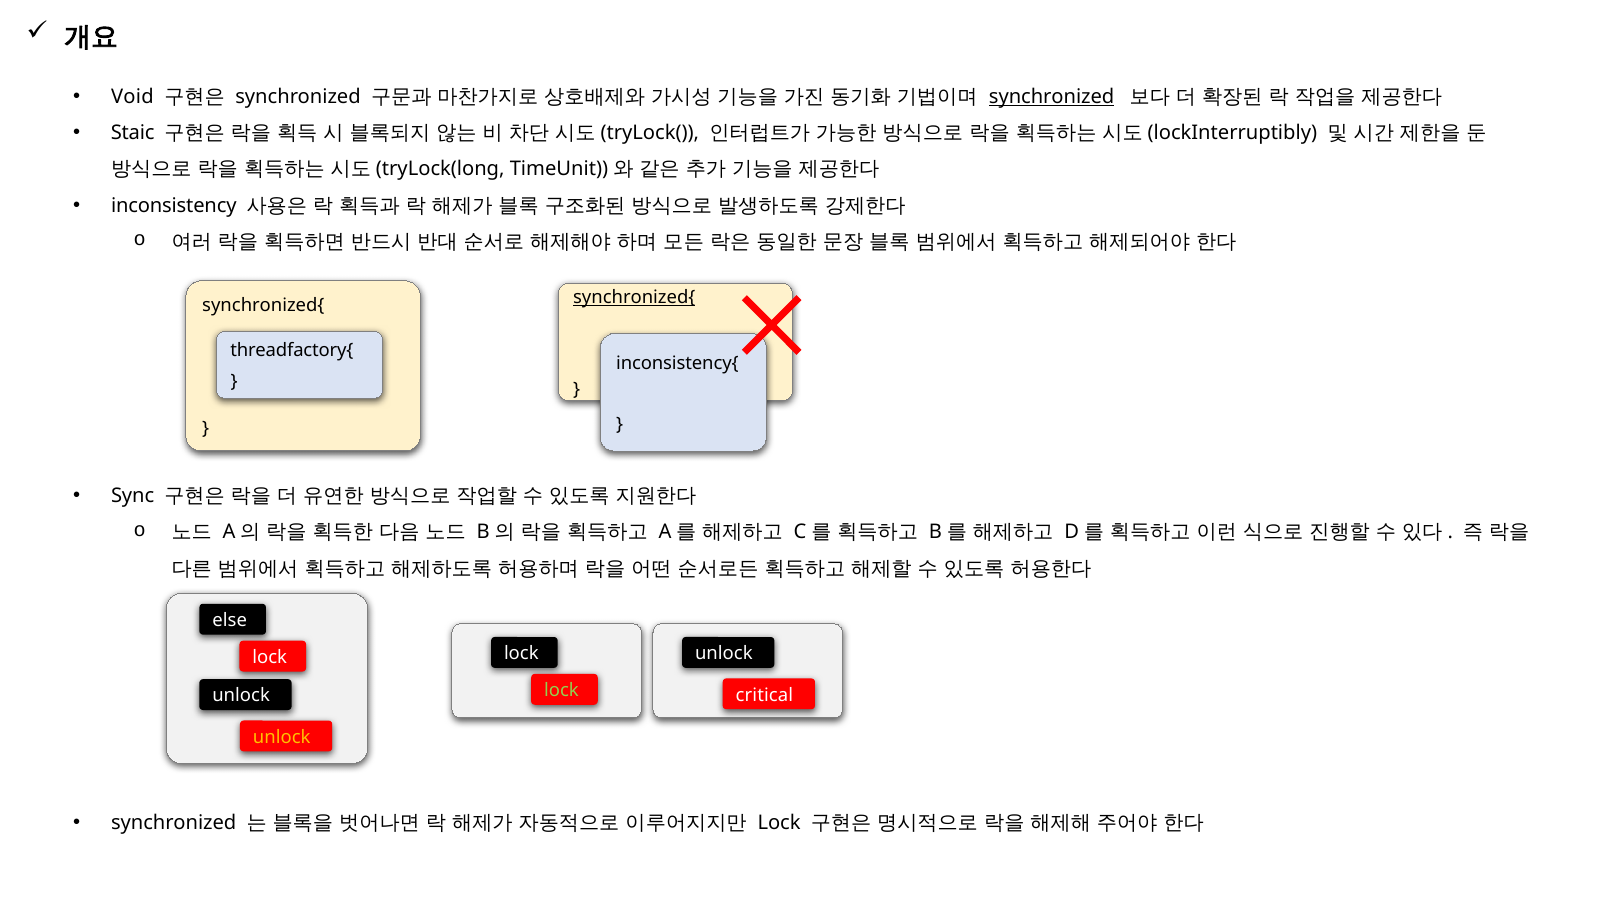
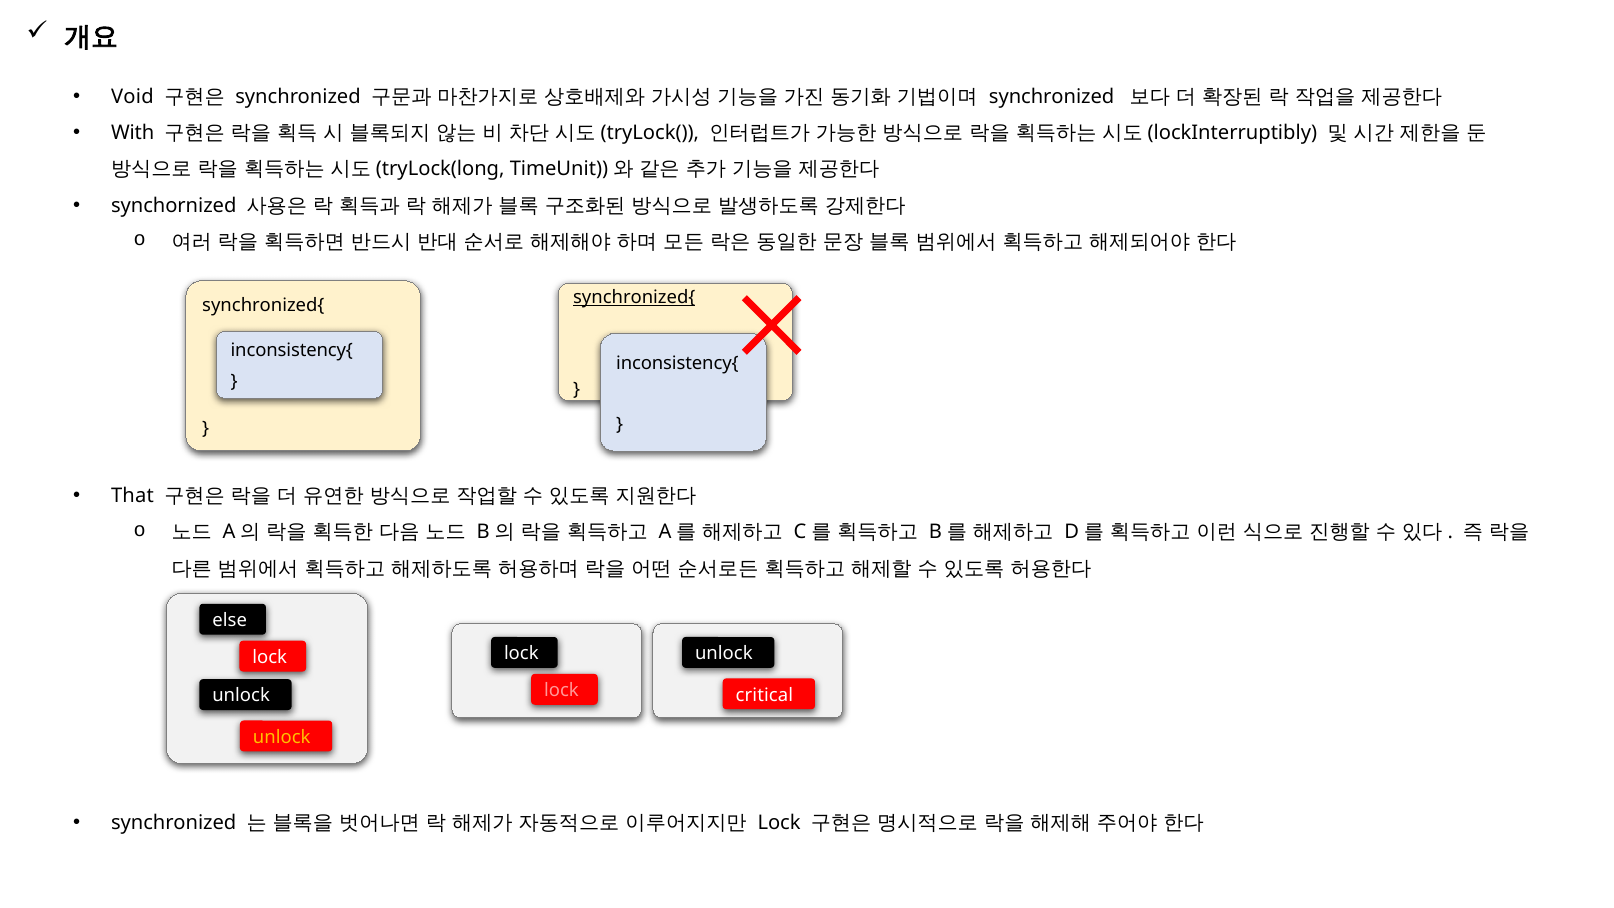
synchronized at (1052, 96) underline: present -> none
Staic: Staic -> With
inconsistency: inconsistency -> synchornized
threadfactory{ at (292, 351): threadfactory{ -> inconsistency{
Sync: Sync -> That
lock at (561, 691) colour: light green -> pink
